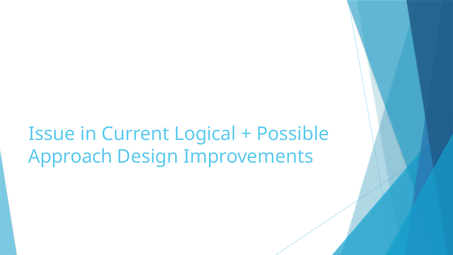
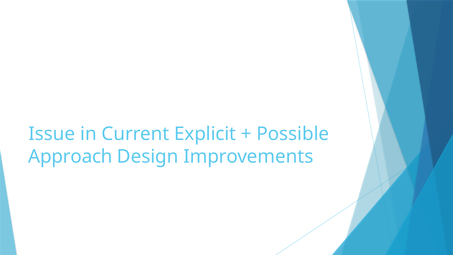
Logical: Logical -> Explicit
